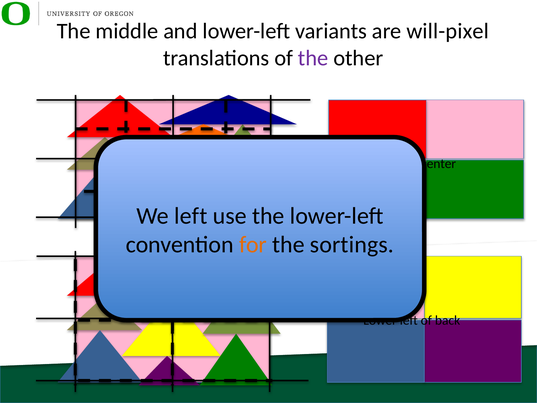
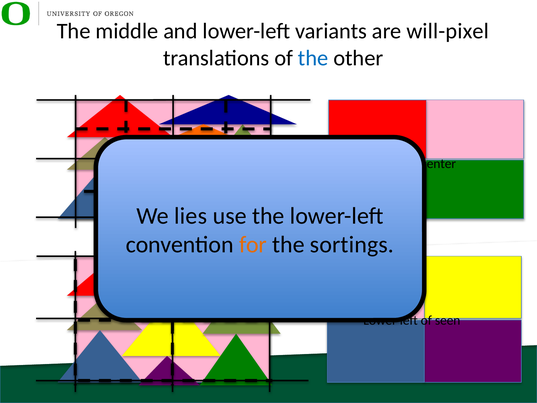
the at (313, 58) colour: purple -> blue
We left: left -> lies
back: back -> seen
